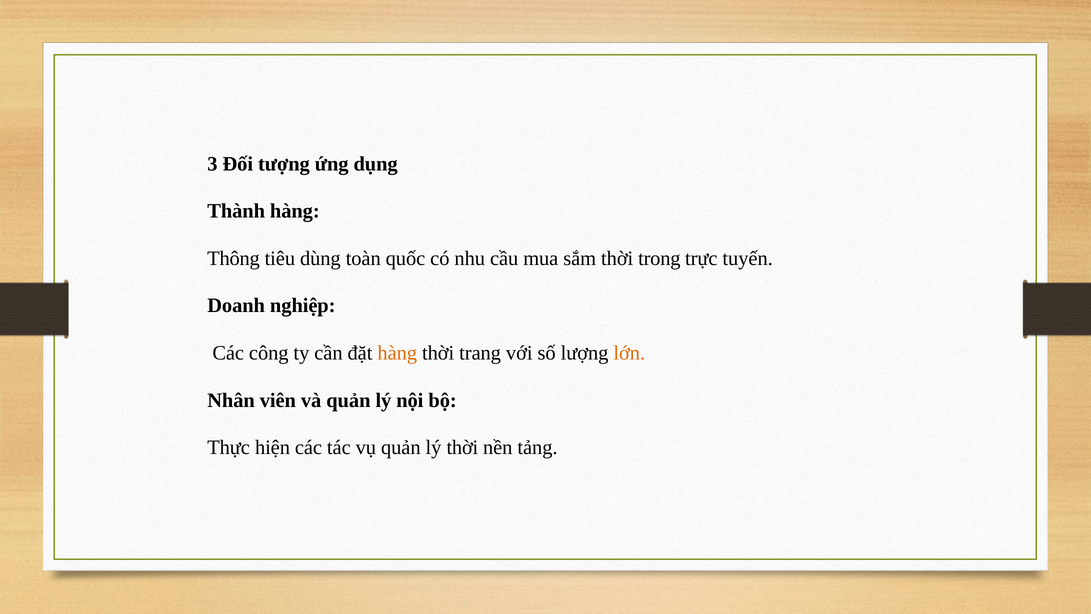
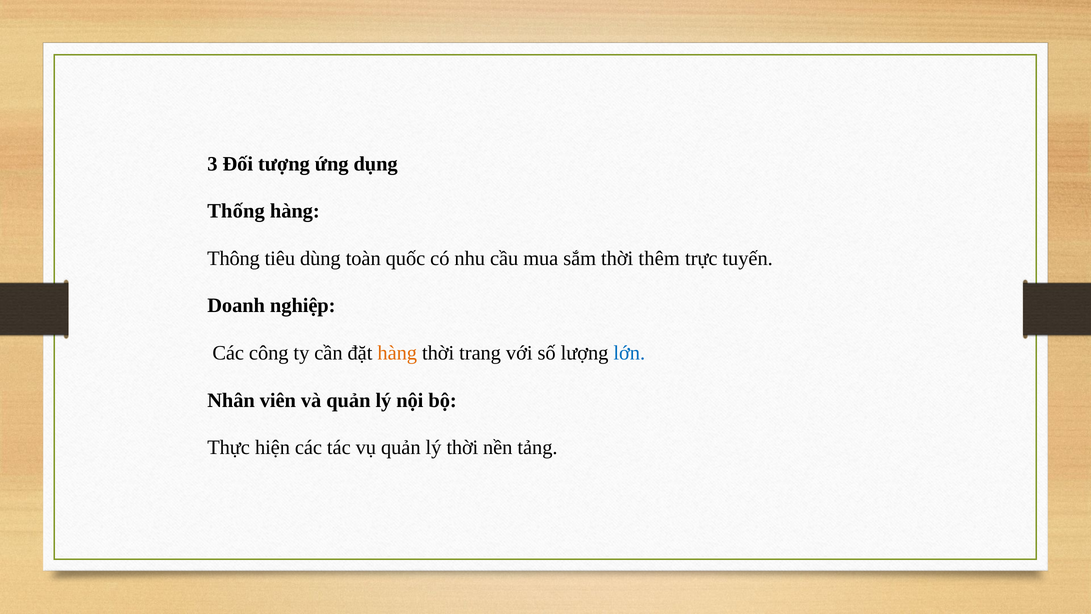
Thành: Thành -> Thống
trong: trong -> thêm
lớn colour: orange -> blue
